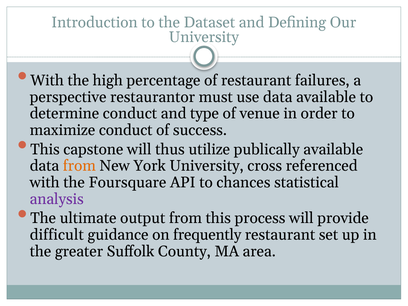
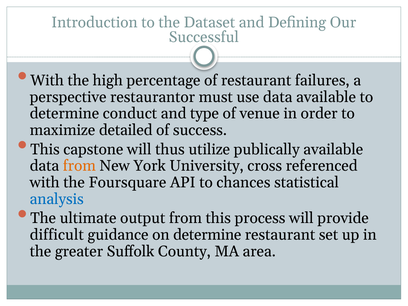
University at (204, 37): University -> Successful
maximize conduct: conduct -> detailed
analysis colour: purple -> blue
on frequently: frequently -> determine
